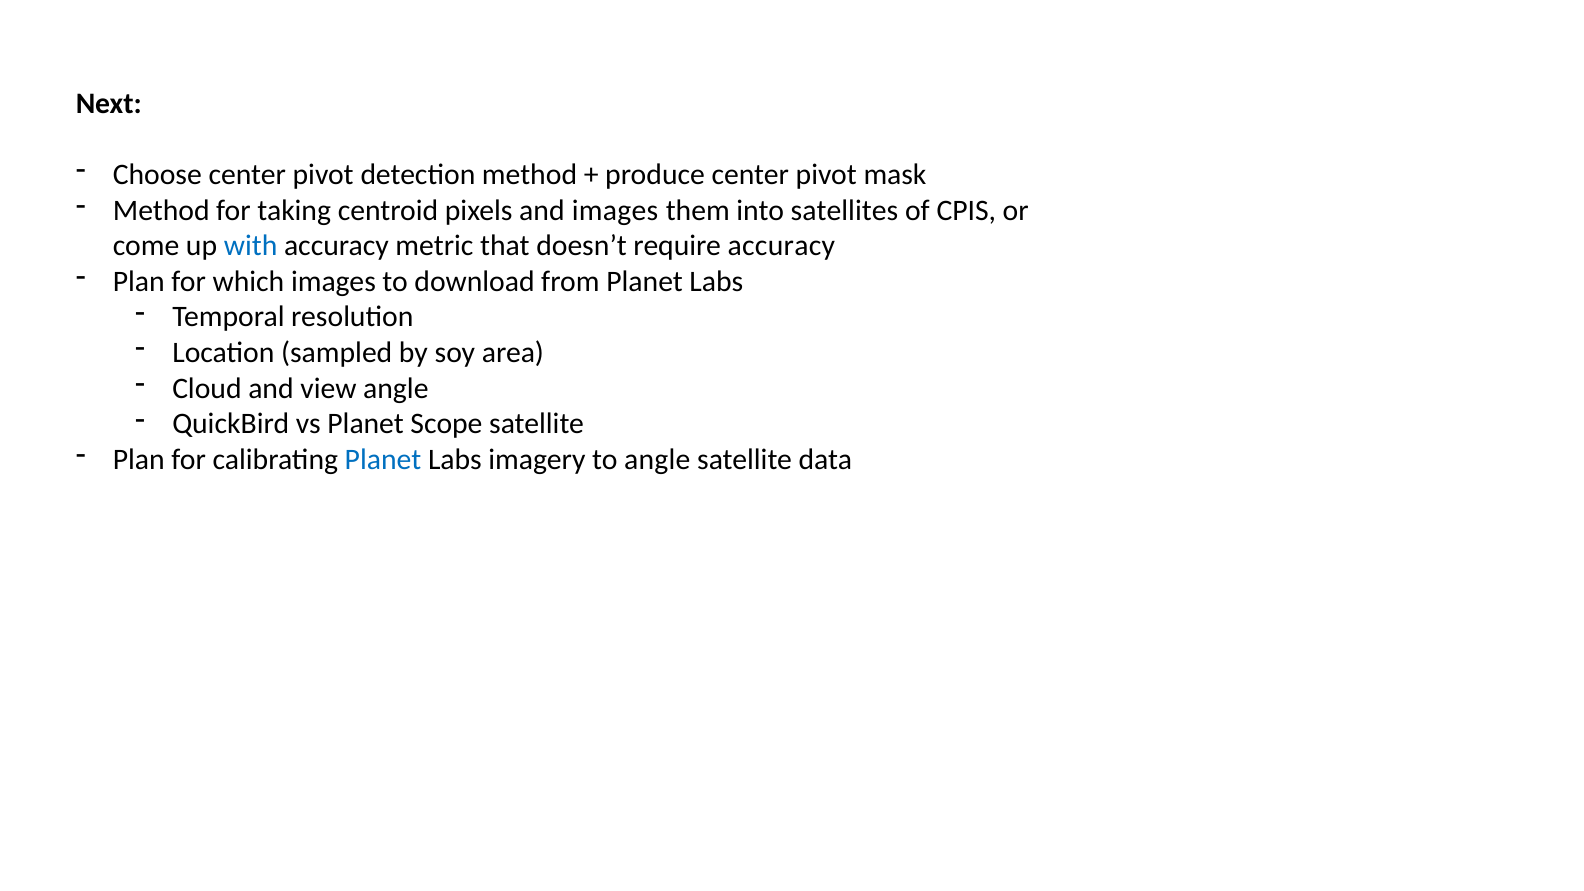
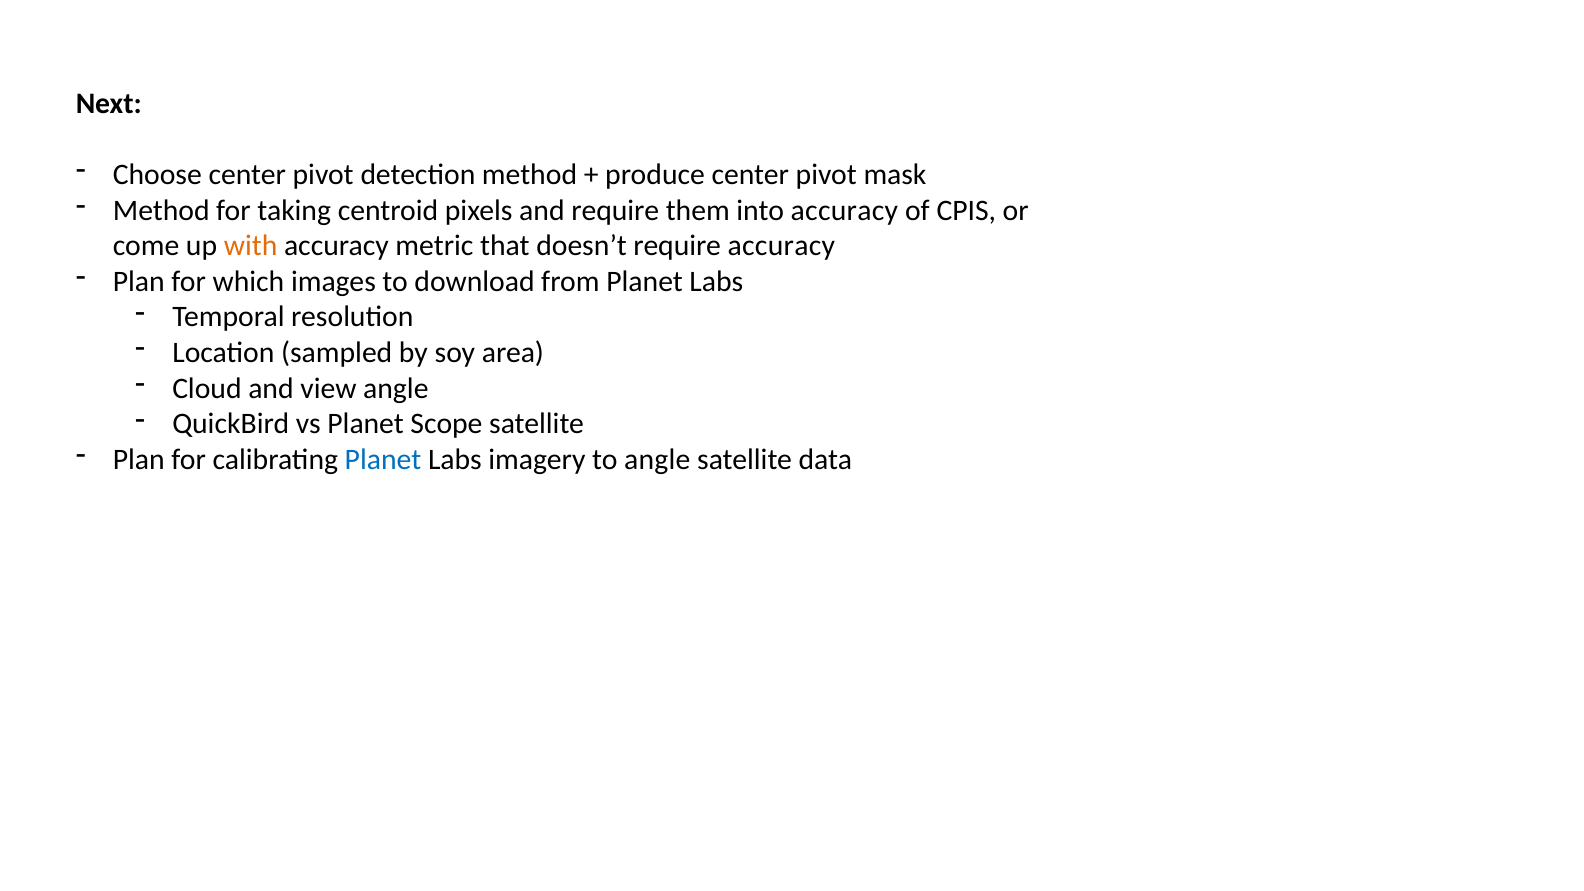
and images: images -> require
into satellites: satellites -> accuracy
with colour: blue -> orange
